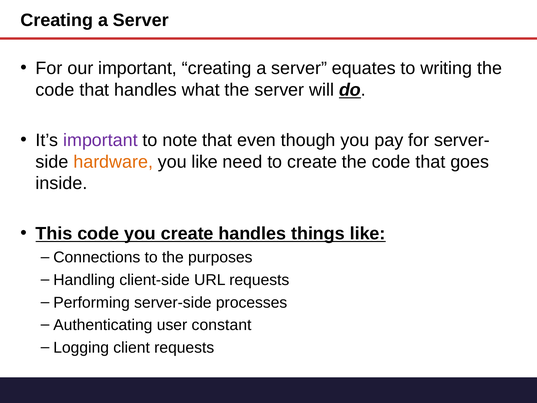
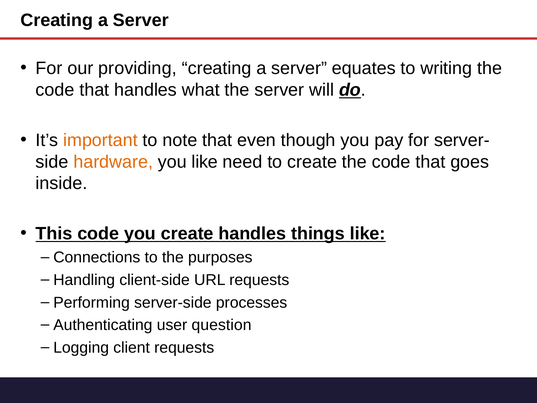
our important: important -> providing
important at (100, 140) colour: purple -> orange
constant: constant -> question
